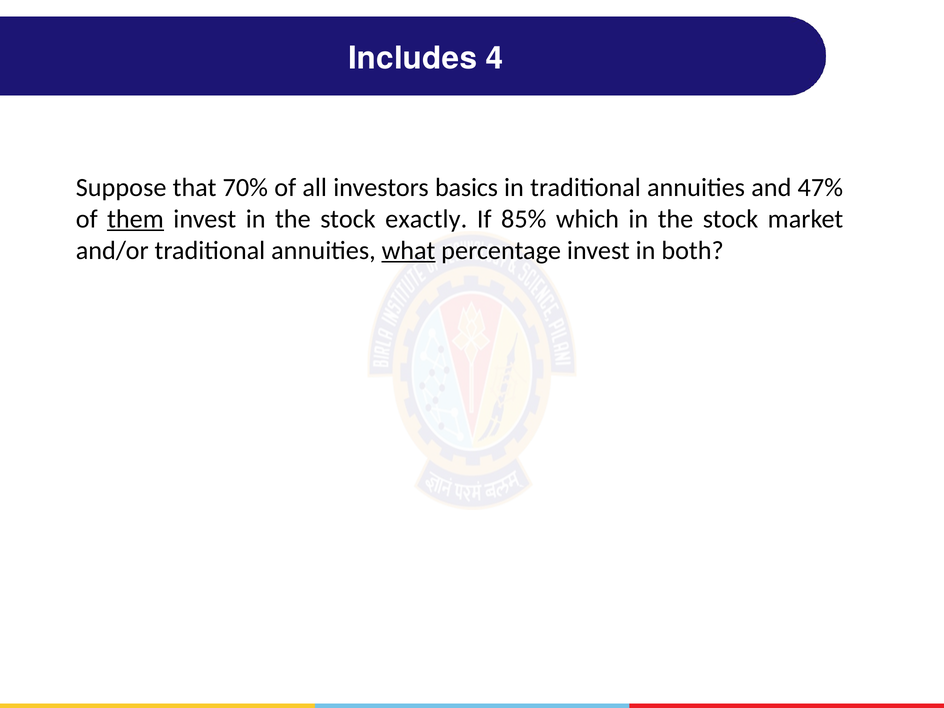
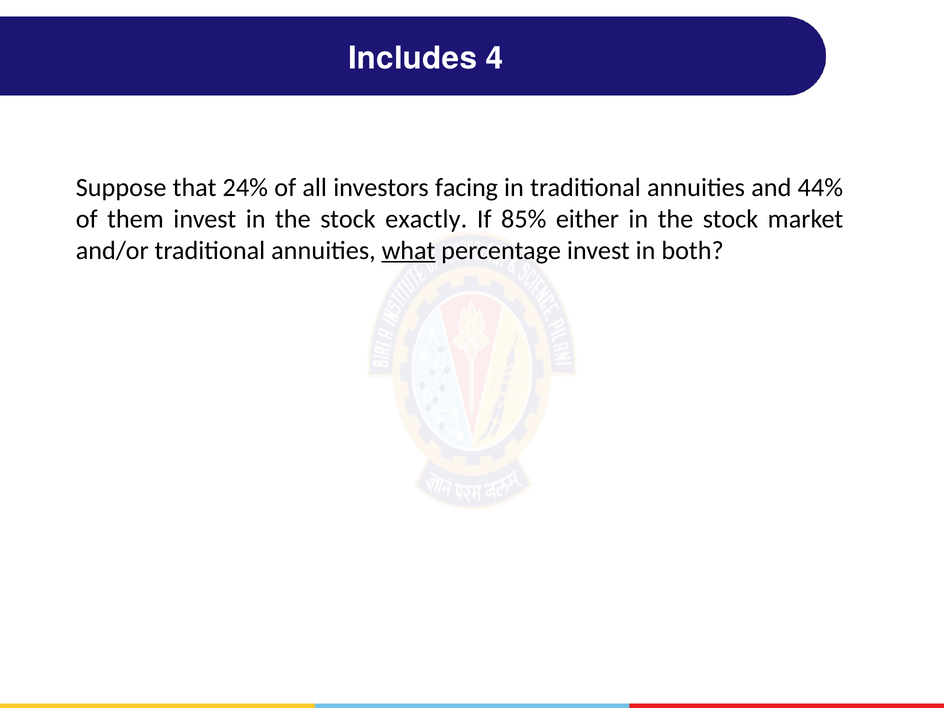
70%: 70% -> 24%
basics: basics -> facing
47%: 47% -> 44%
them underline: present -> none
which: which -> either
